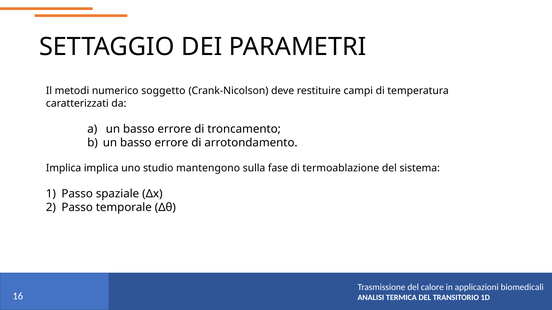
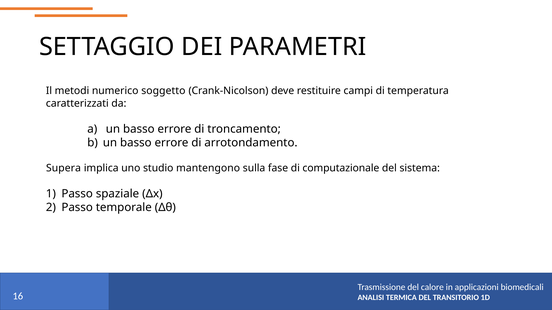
Implica at (64, 168): Implica -> Supera
termoablazione: termoablazione -> computazionale
